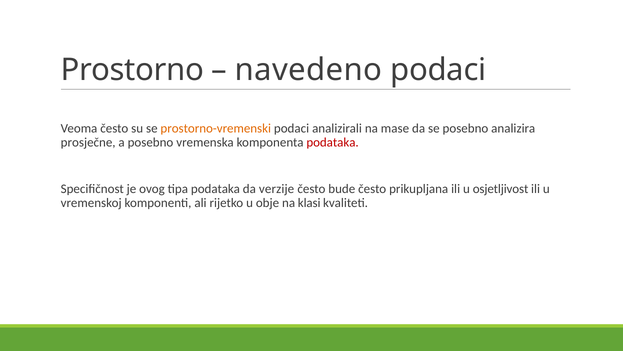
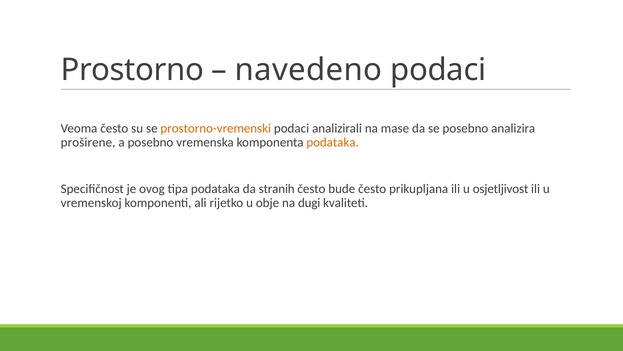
prosječne: prosječne -> proširene
podataka at (333, 142) colour: red -> orange
verzije: verzije -> stranih
klasi: klasi -> dugi
